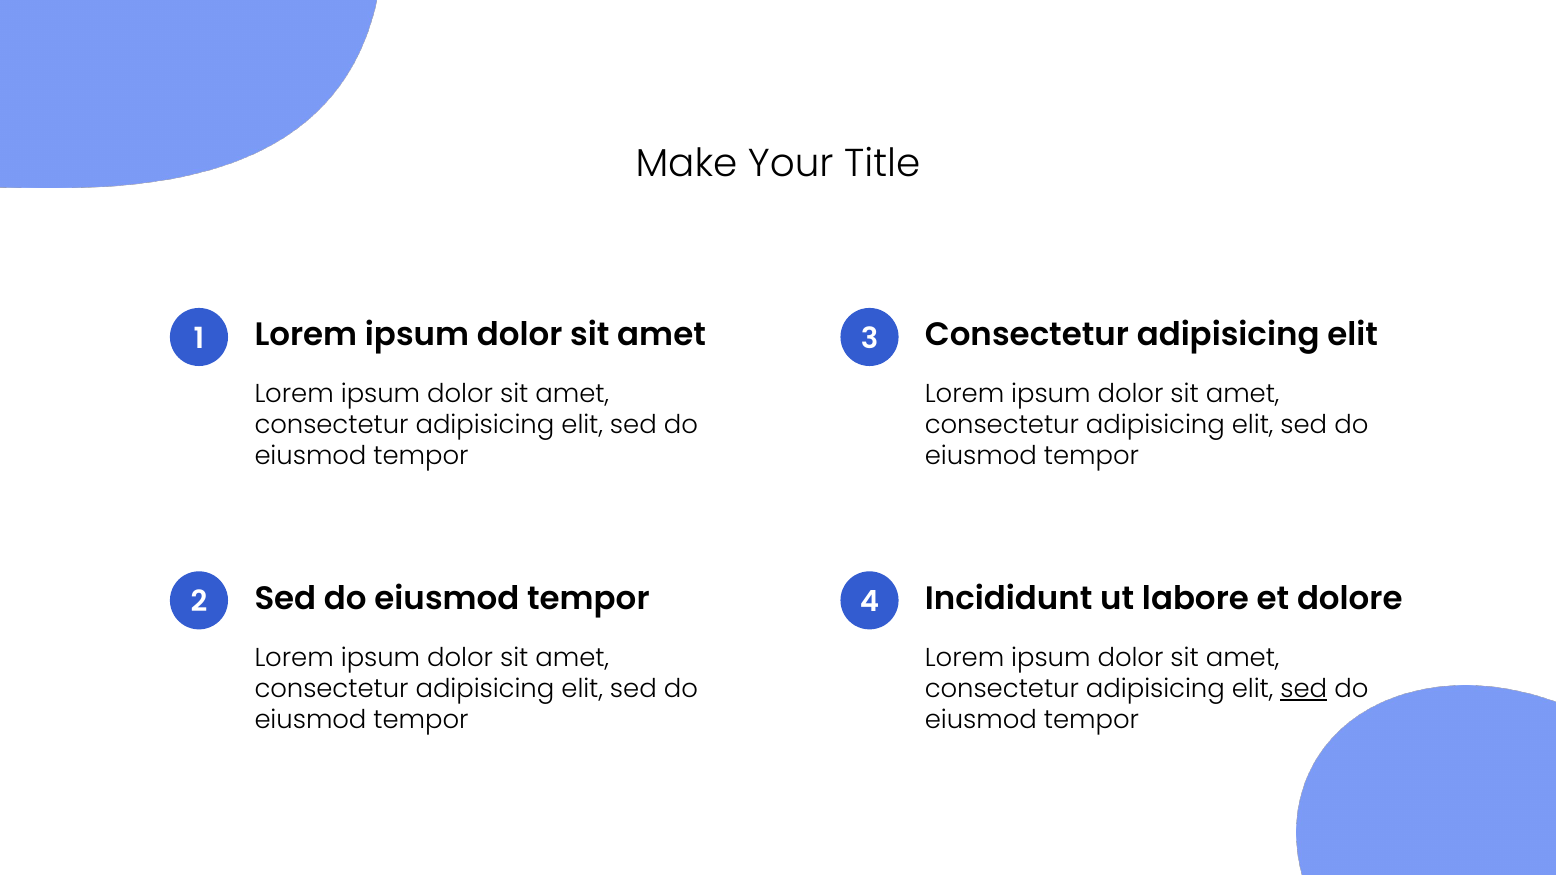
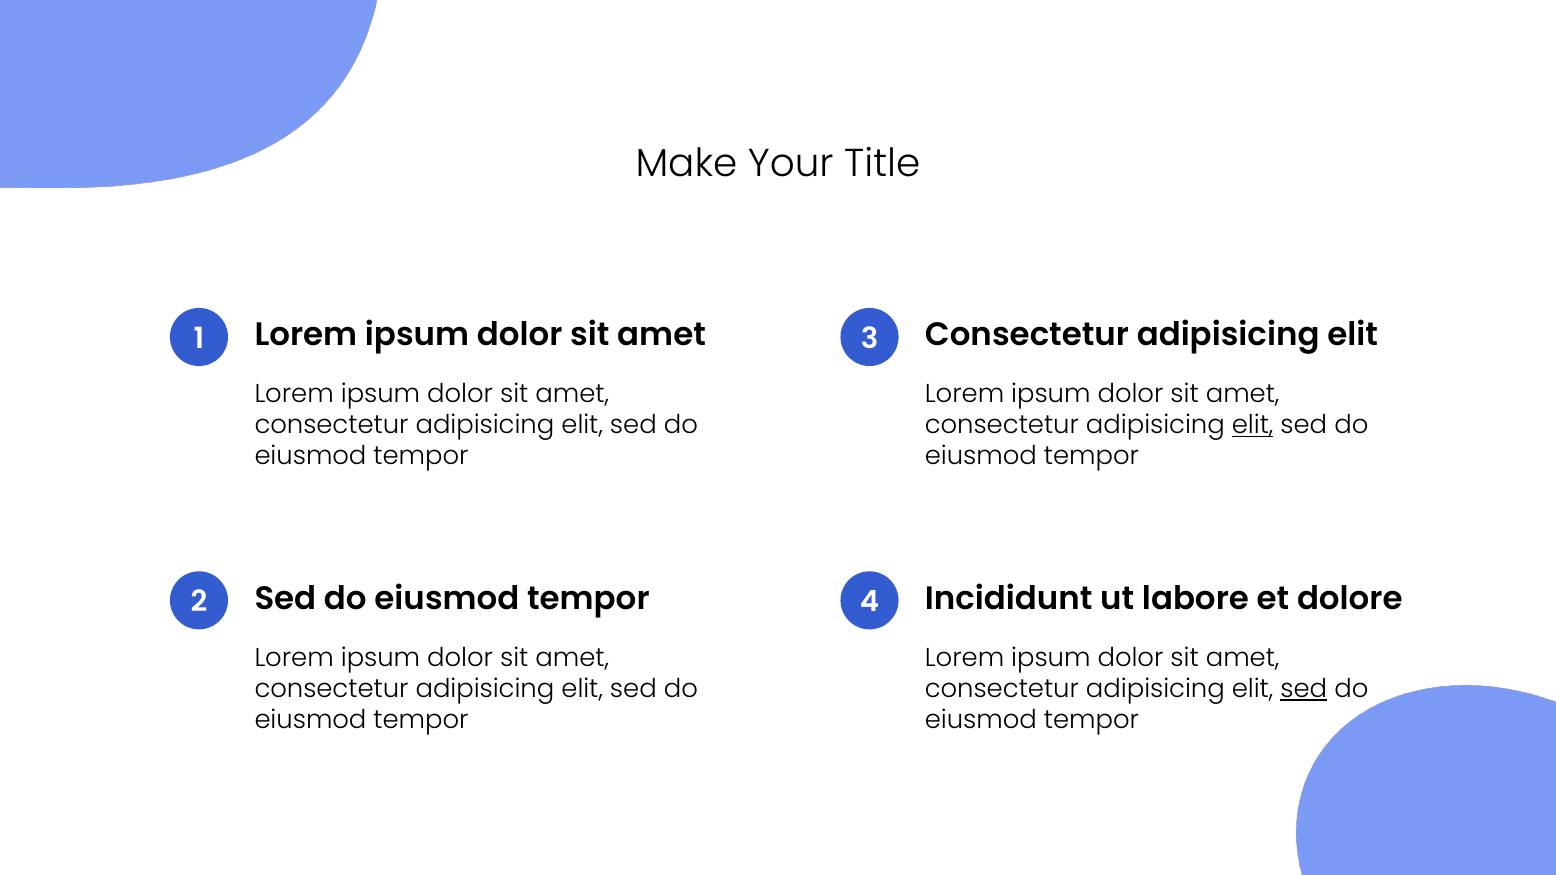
elit at (1253, 425) underline: none -> present
